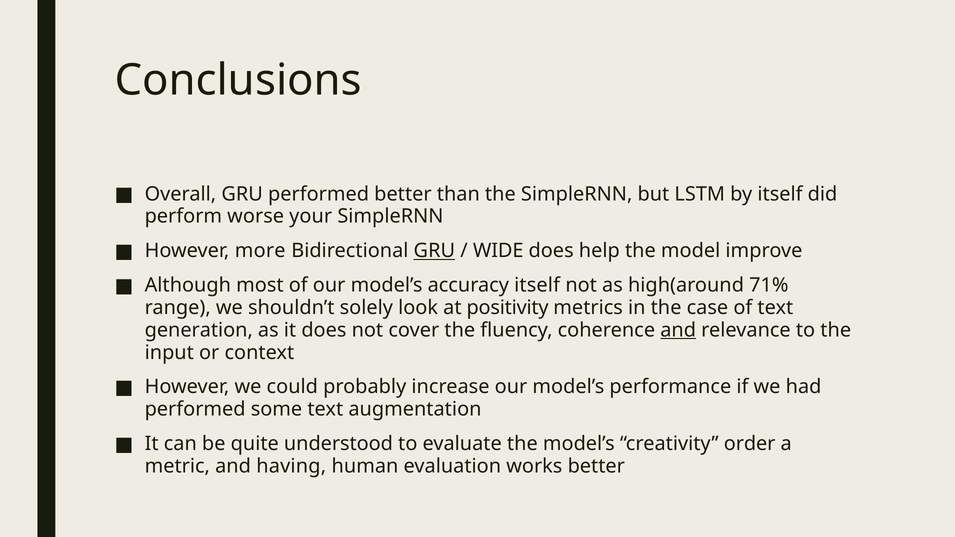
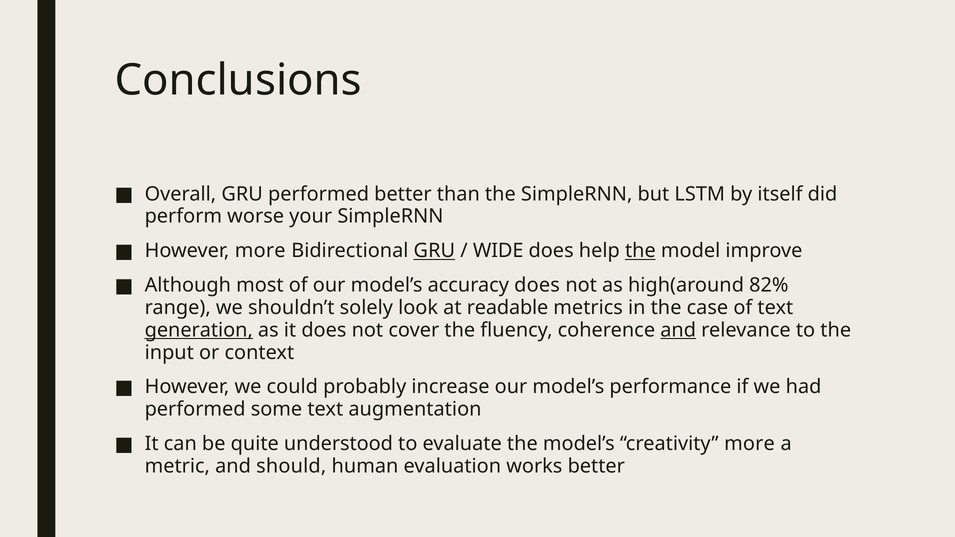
the at (640, 251) underline: none -> present
accuracy itself: itself -> does
71%: 71% -> 82%
positivity: positivity -> readable
generation underline: none -> present
creativity order: order -> more
having: having -> should
